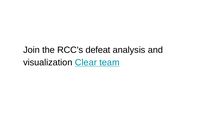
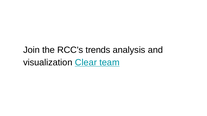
defeat: defeat -> trends
